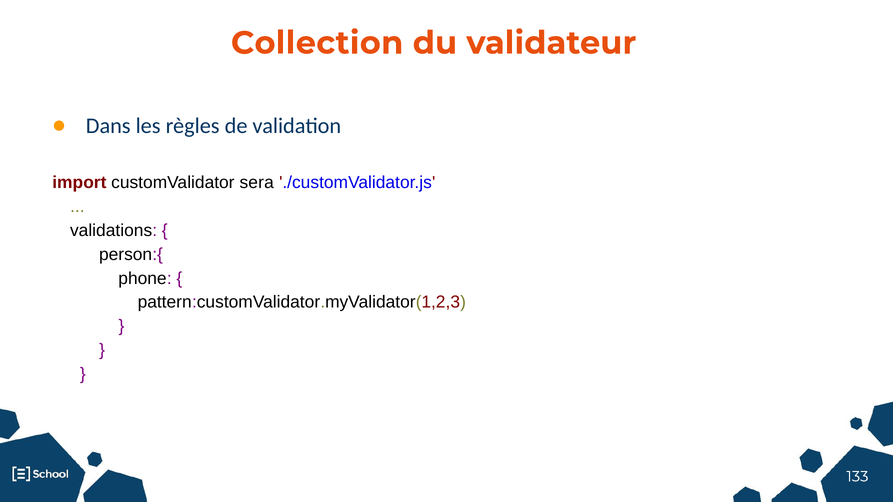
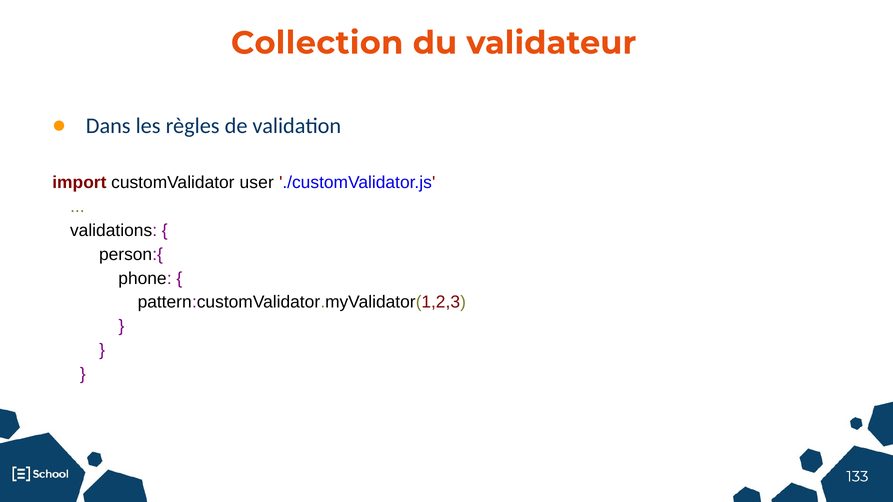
sera: sera -> user
